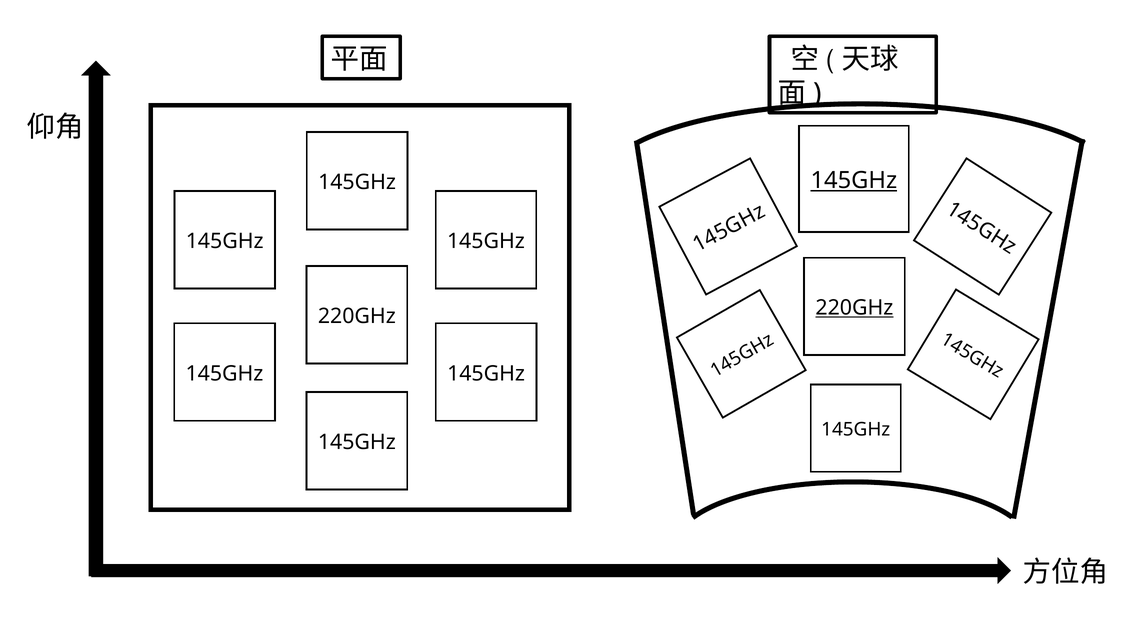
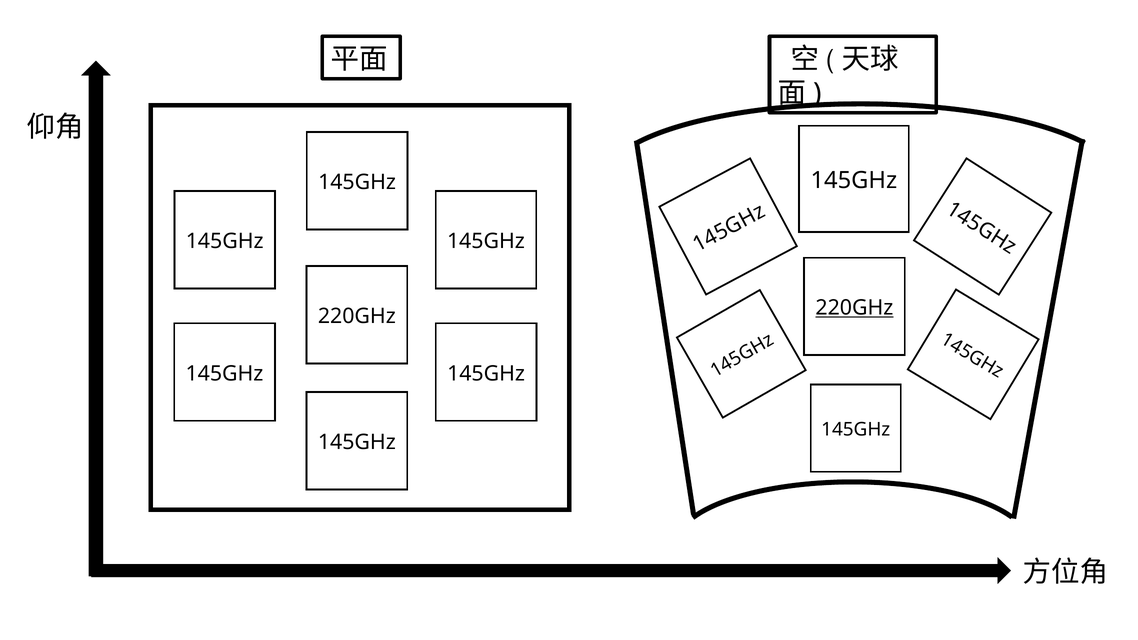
145GHz at (854, 181) underline: present -> none
